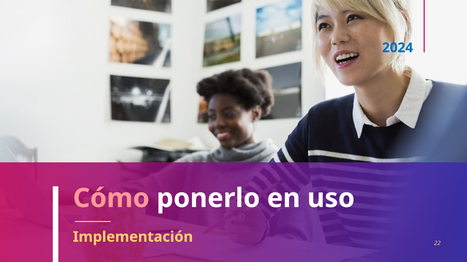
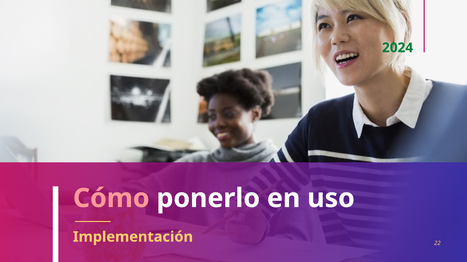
2024 colour: blue -> green
